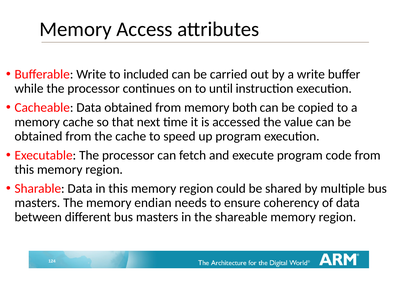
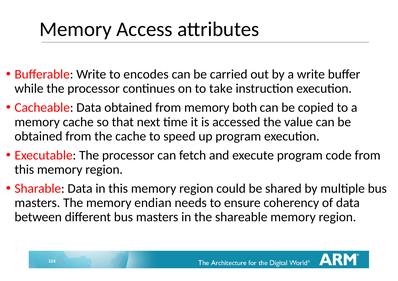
included: included -> encodes
until: until -> take
